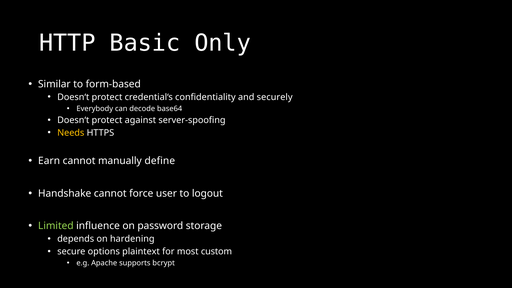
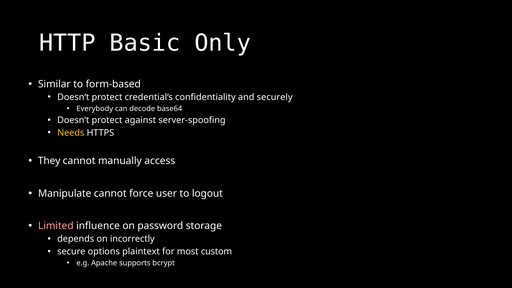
Earn: Earn -> They
define: define -> access
Handshake: Handshake -> Manipulate
Limited colour: light green -> pink
hardening: hardening -> incorrectly
